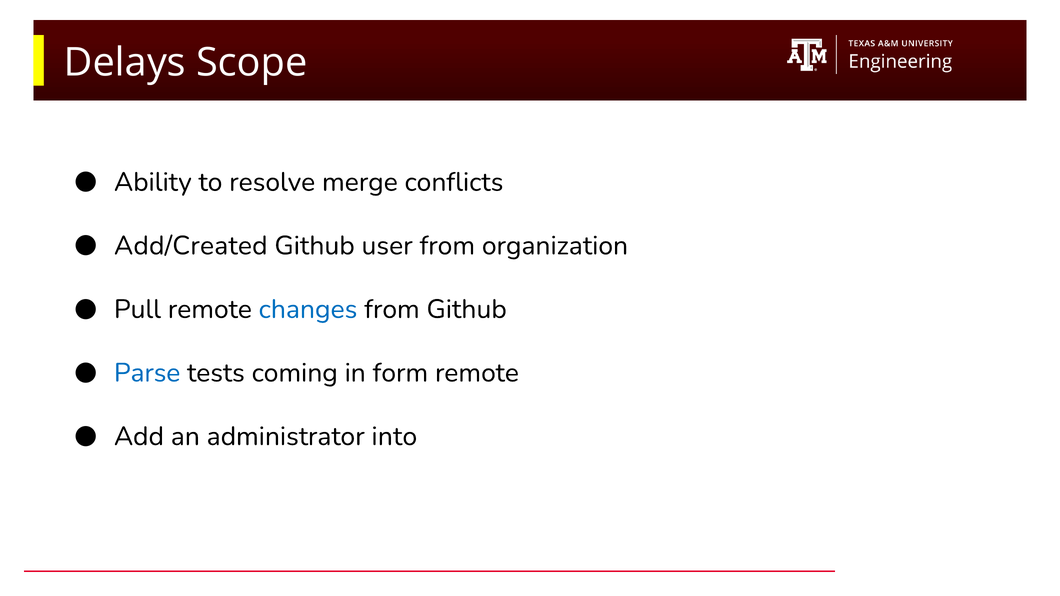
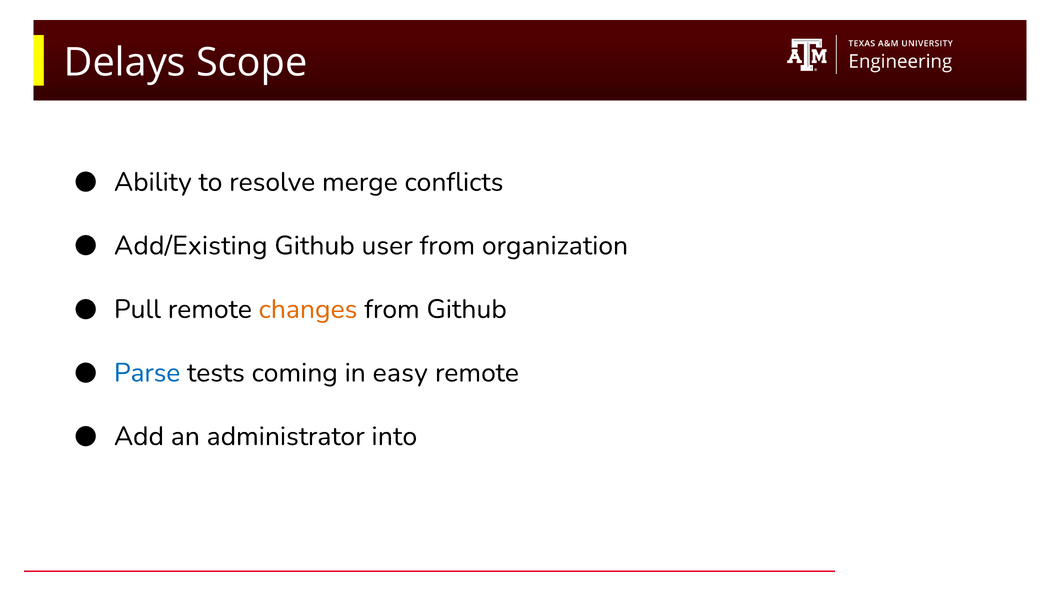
Add/Created: Add/Created -> Add/Existing
changes colour: blue -> orange
form: form -> easy
